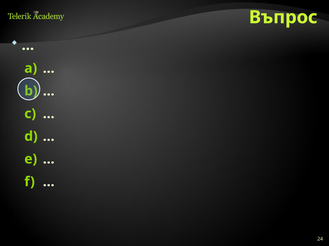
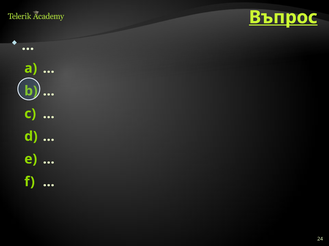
Въпрос underline: none -> present
